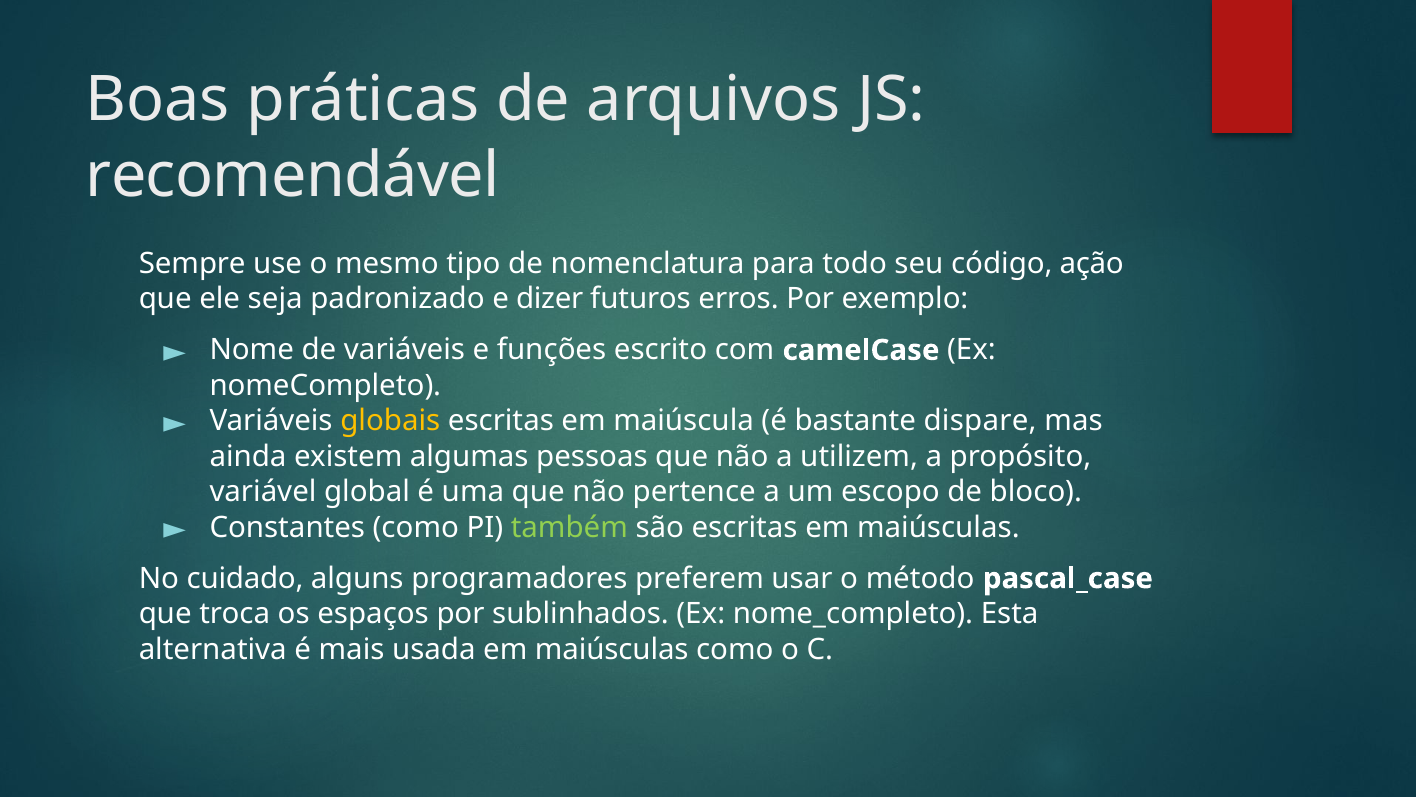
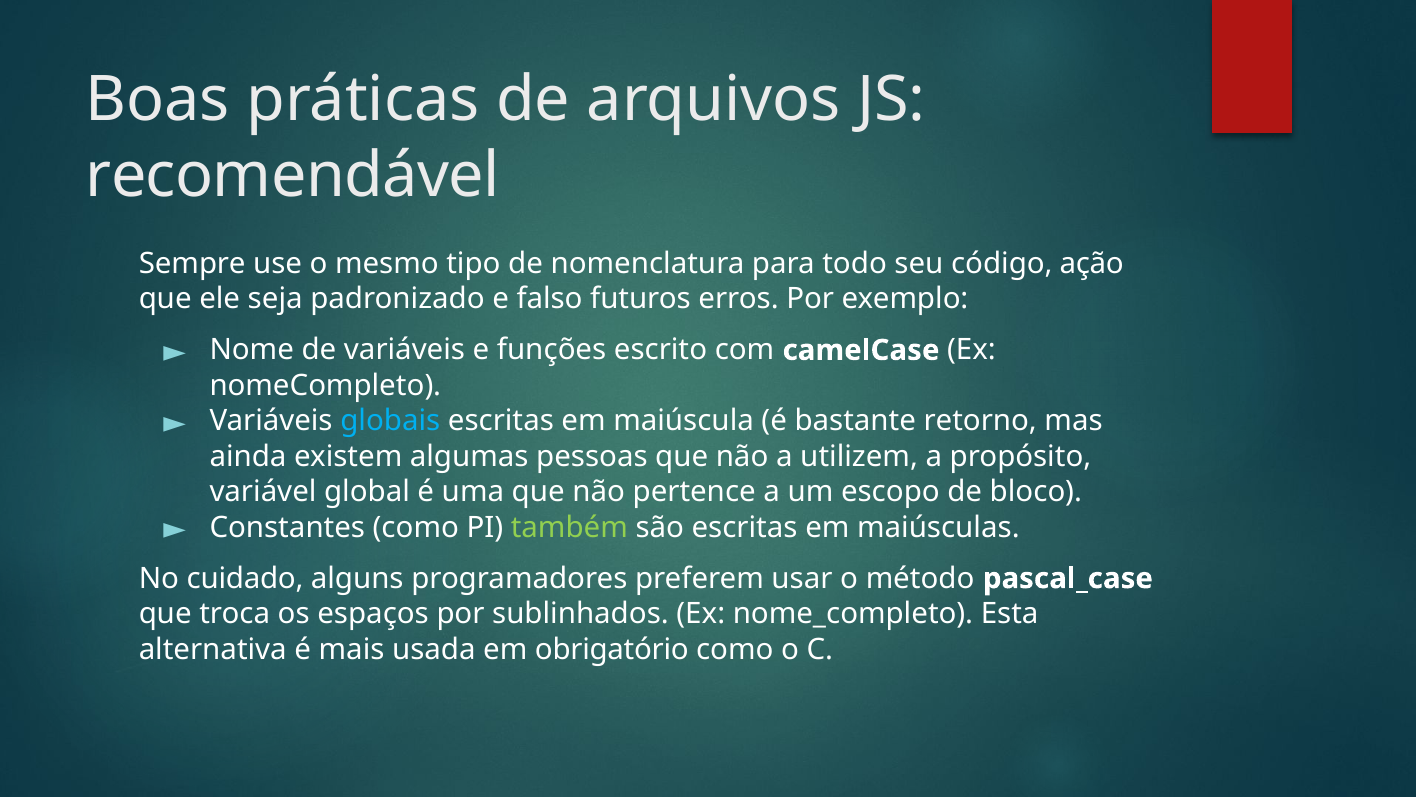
dizer: dizer -> falso
globais colour: yellow -> light blue
dispare: dispare -> retorno
usada em maiúsculas: maiúsculas -> obrigatório
